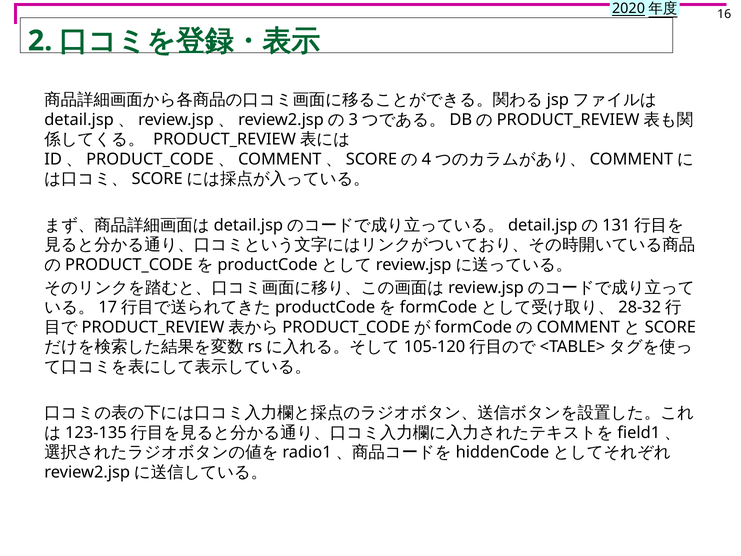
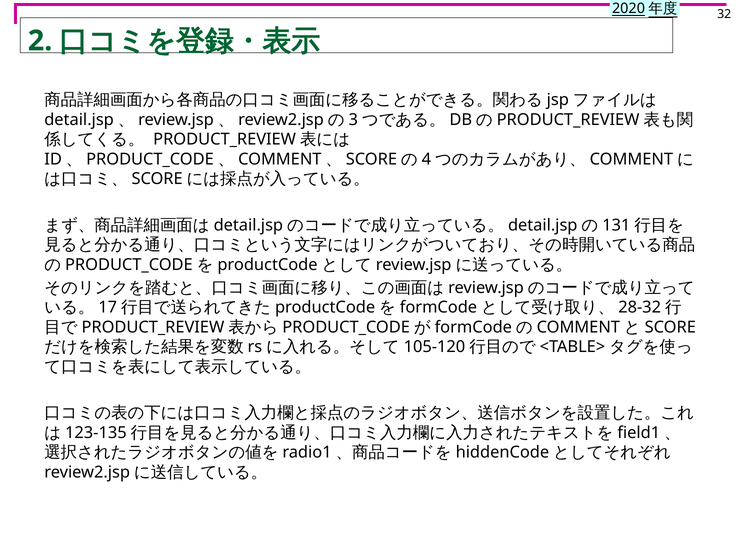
16: 16 -> 32
